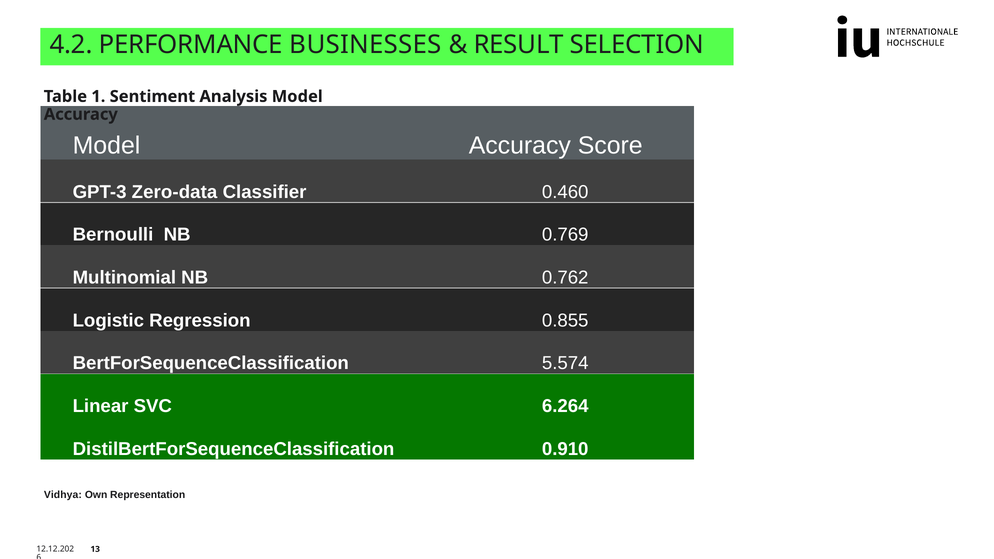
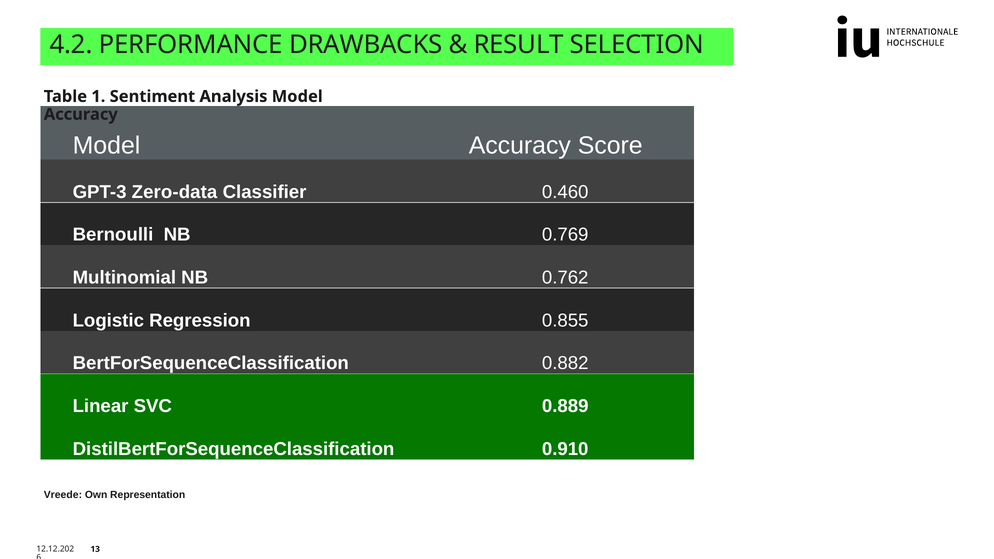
BUSINESSES: BUSINESSES -> DRAWBACKS
5.574: 5.574 -> 0.882
6.264: 6.264 -> 0.889
Vidhya: Vidhya -> Vreede
